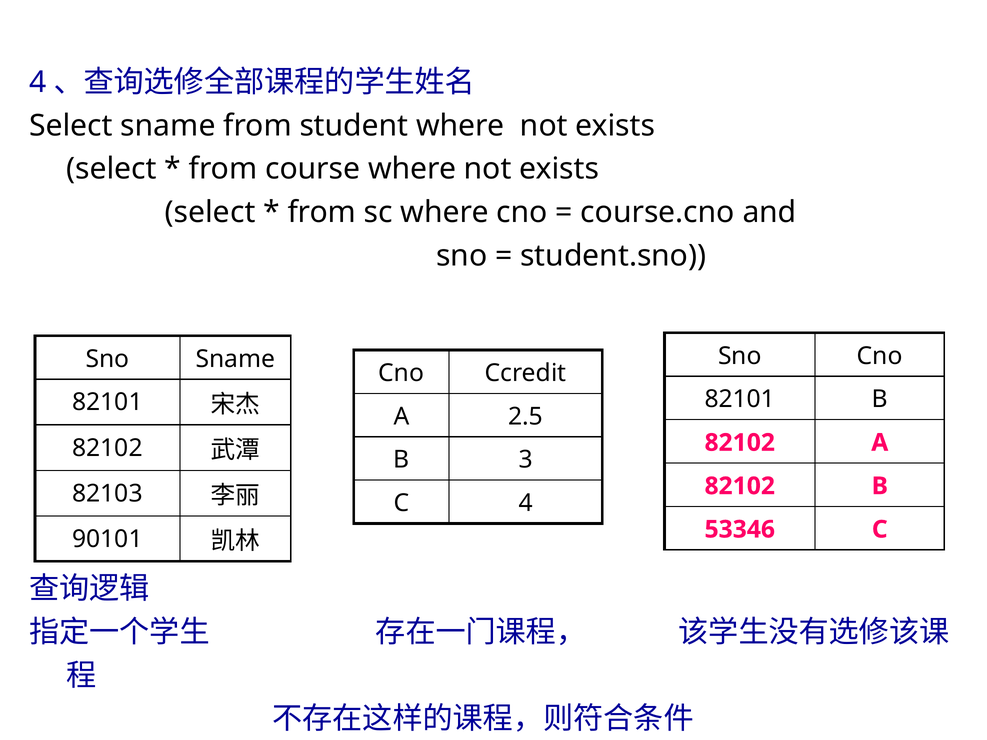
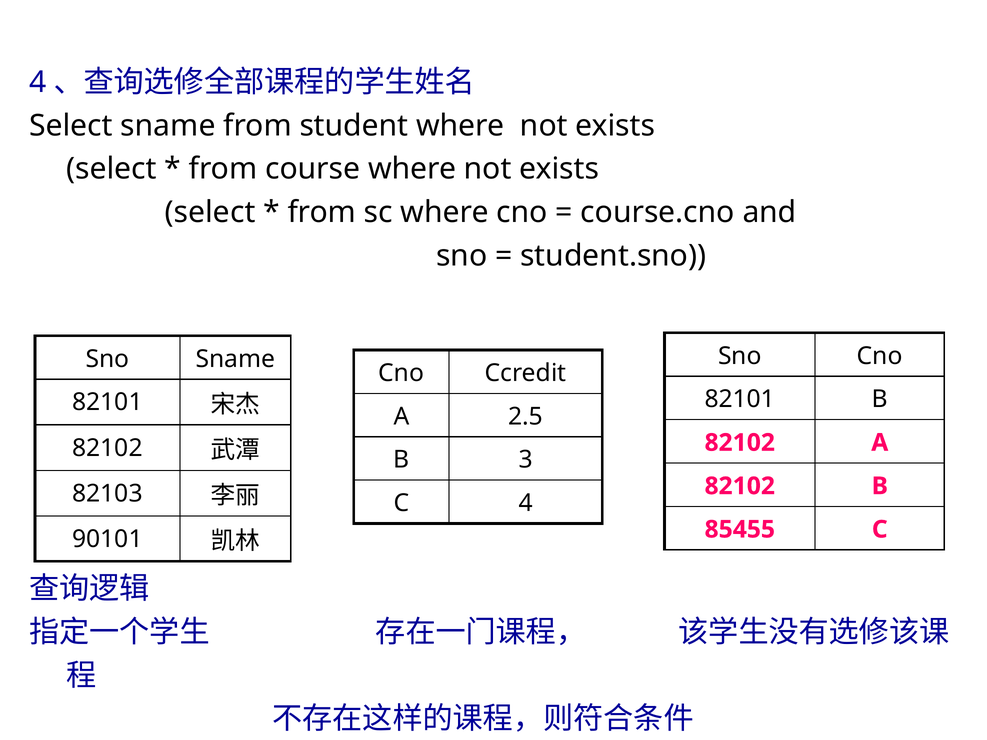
53346: 53346 -> 85455
